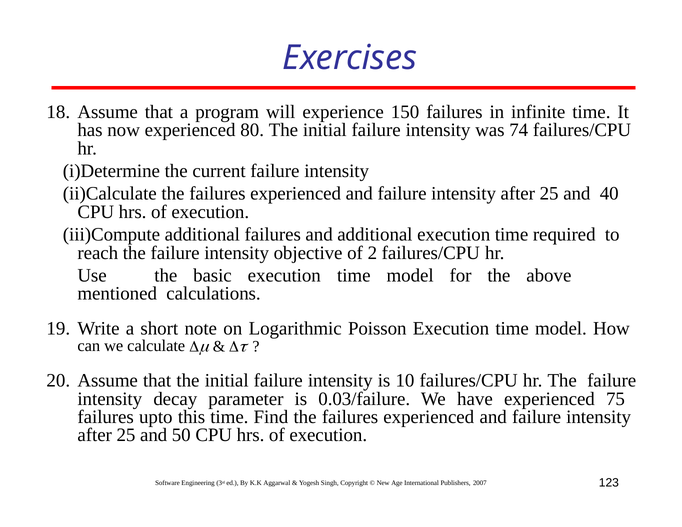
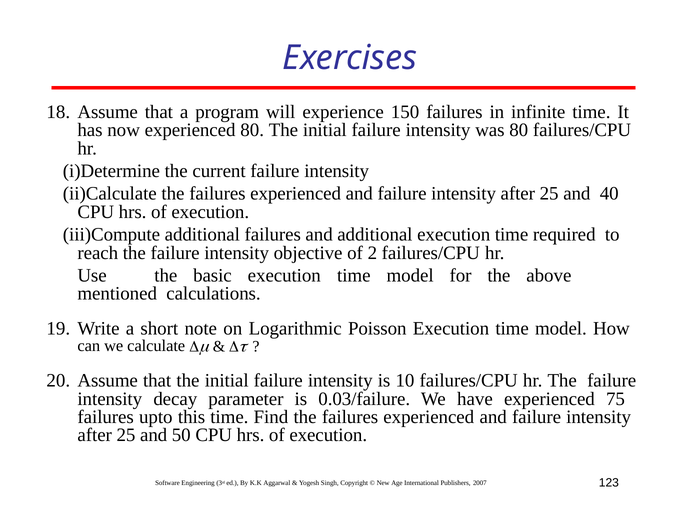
was 74: 74 -> 80
